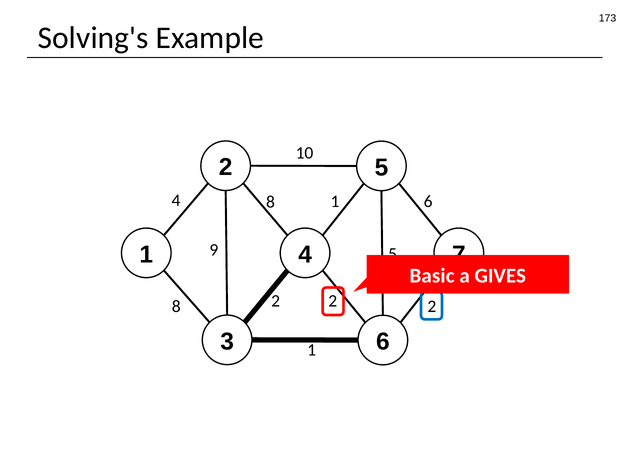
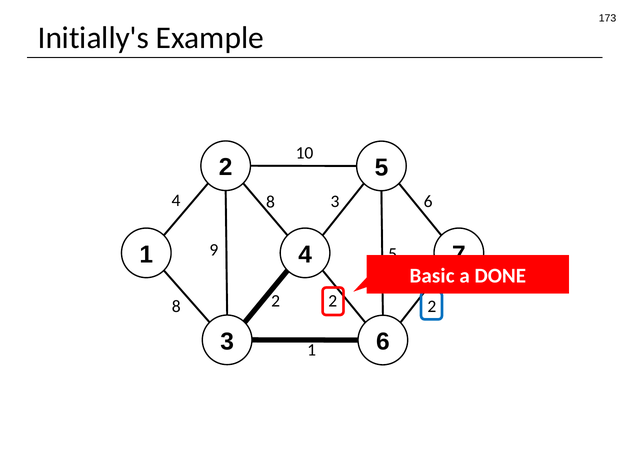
Solving's: Solving's -> Initially's
1 at (335, 201): 1 -> 3
GIVES: GIVES -> DONE
